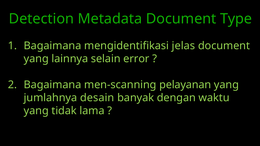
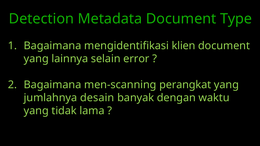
jelas: jelas -> klien
pelayanan: pelayanan -> perangkat
